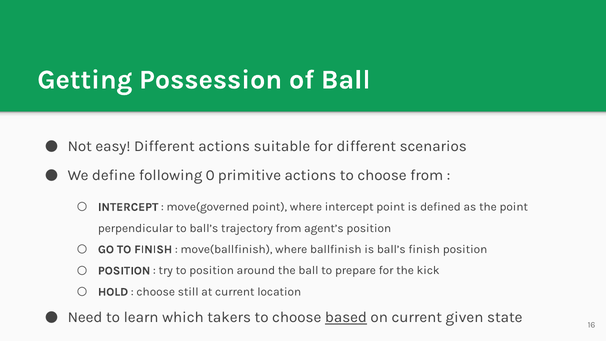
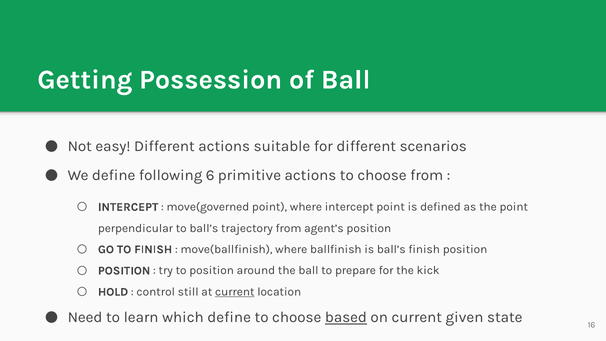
0: 0 -> 6
choose at (156, 292): choose -> control
current at (235, 292) underline: none -> present
which takers: takers -> define
